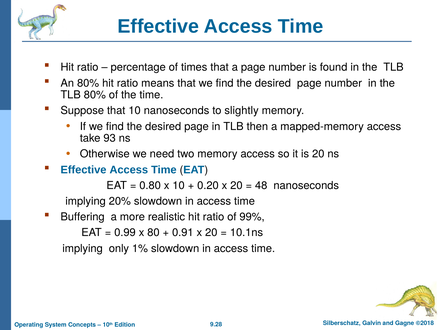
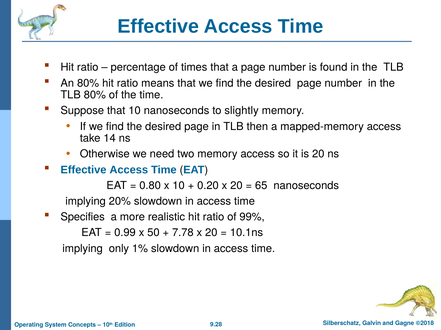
93: 93 -> 14
48: 48 -> 65
Buffering: Buffering -> Specifies
80: 80 -> 50
0.91: 0.91 -> 7.78
